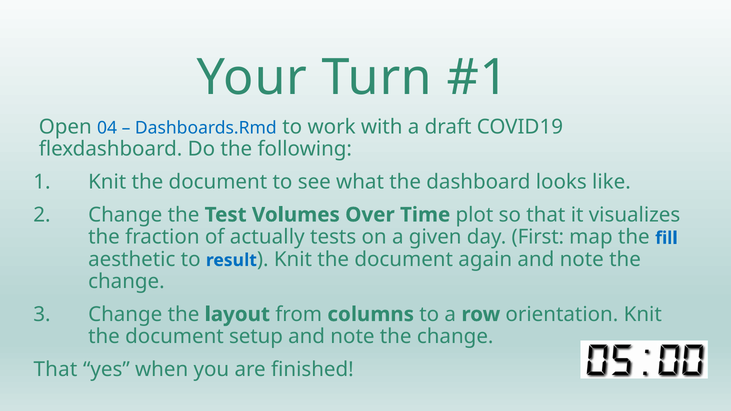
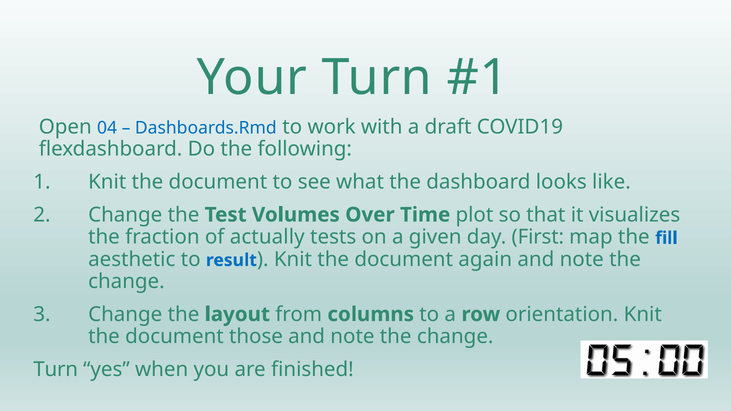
setup: setup -> those
That at (55, 370): That -> Turn
